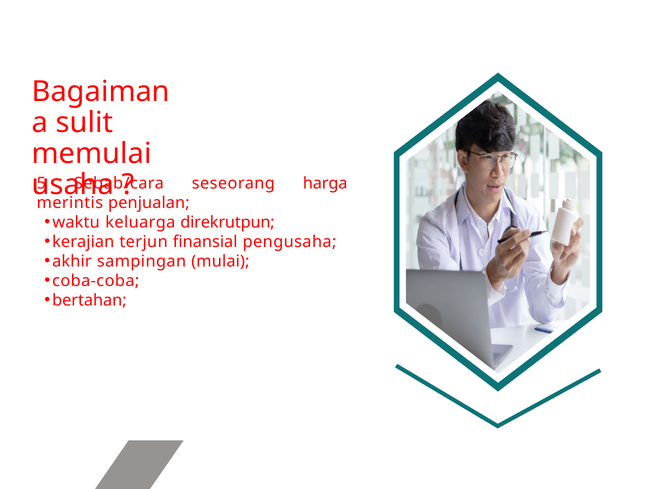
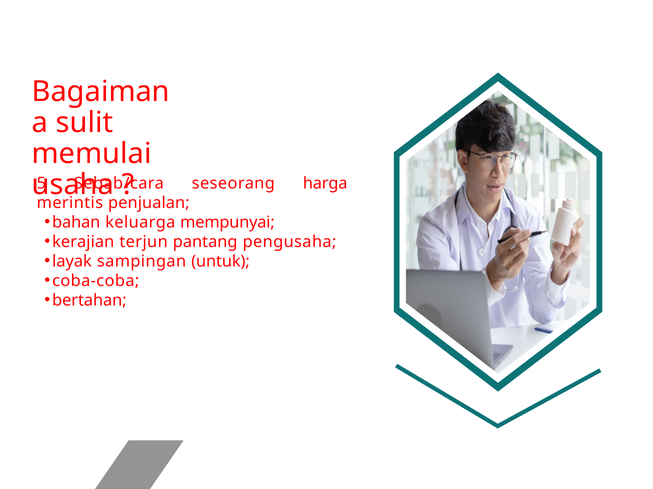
waktu: waktu -> bahan
direkrutpun: direkrutpun -> mempunyai
finansial: finansial -> pantang
akhir: akhir -> layak
mulai: mulai -> untuk
